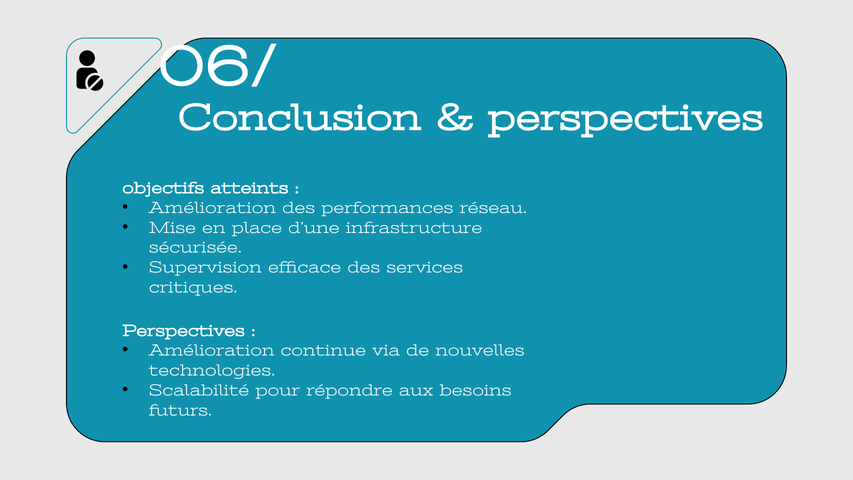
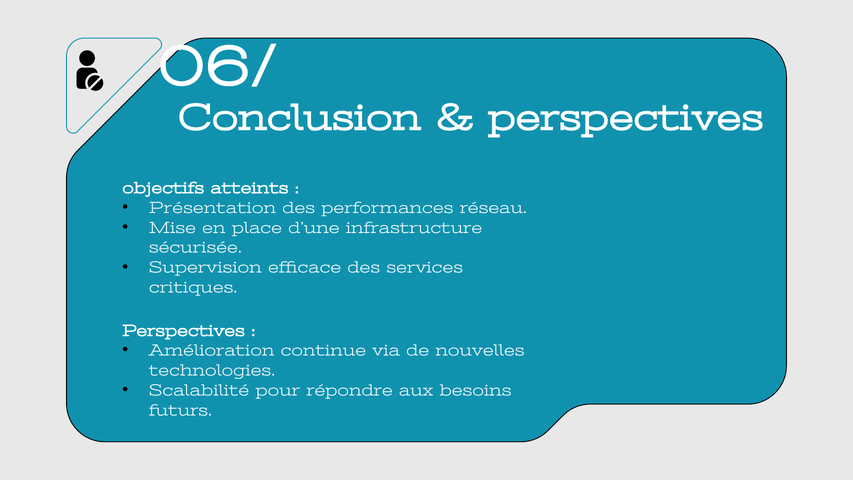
Amélioration at (212, 208): Amélioration -> Présentation
